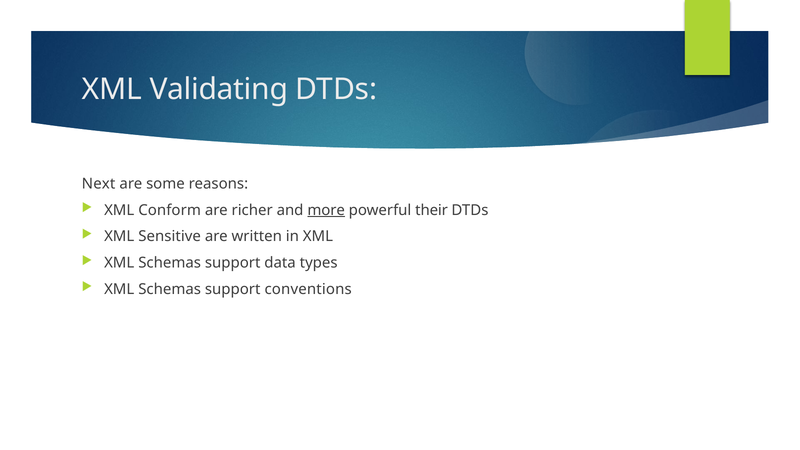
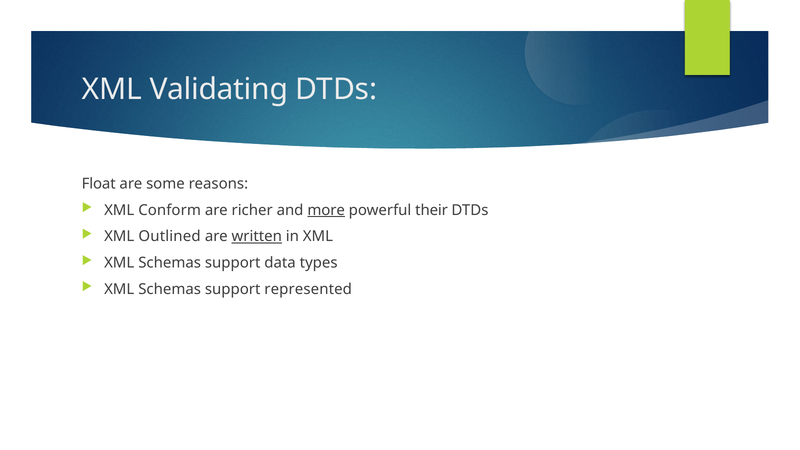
Next: Next -> Float
Sensitive: Sensitive -> Outlined
written underline: none -> present
conventions: conventions -> represented
